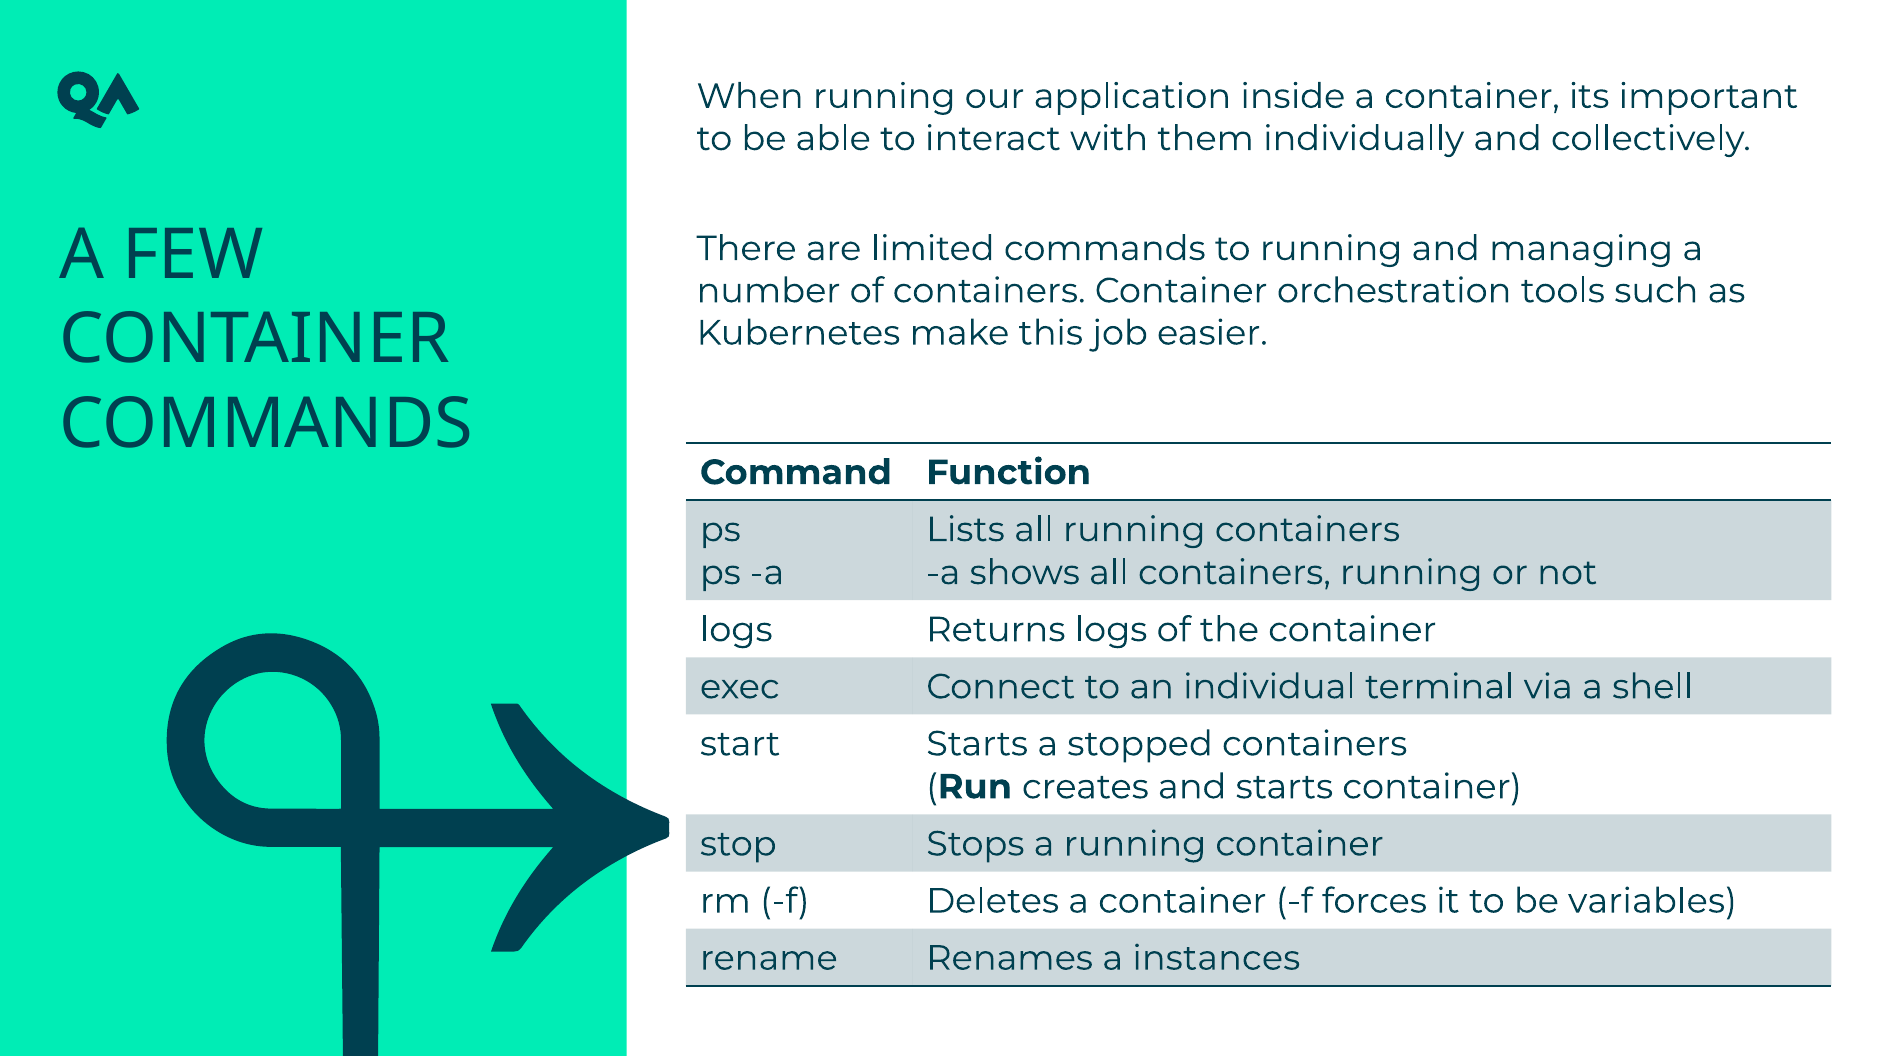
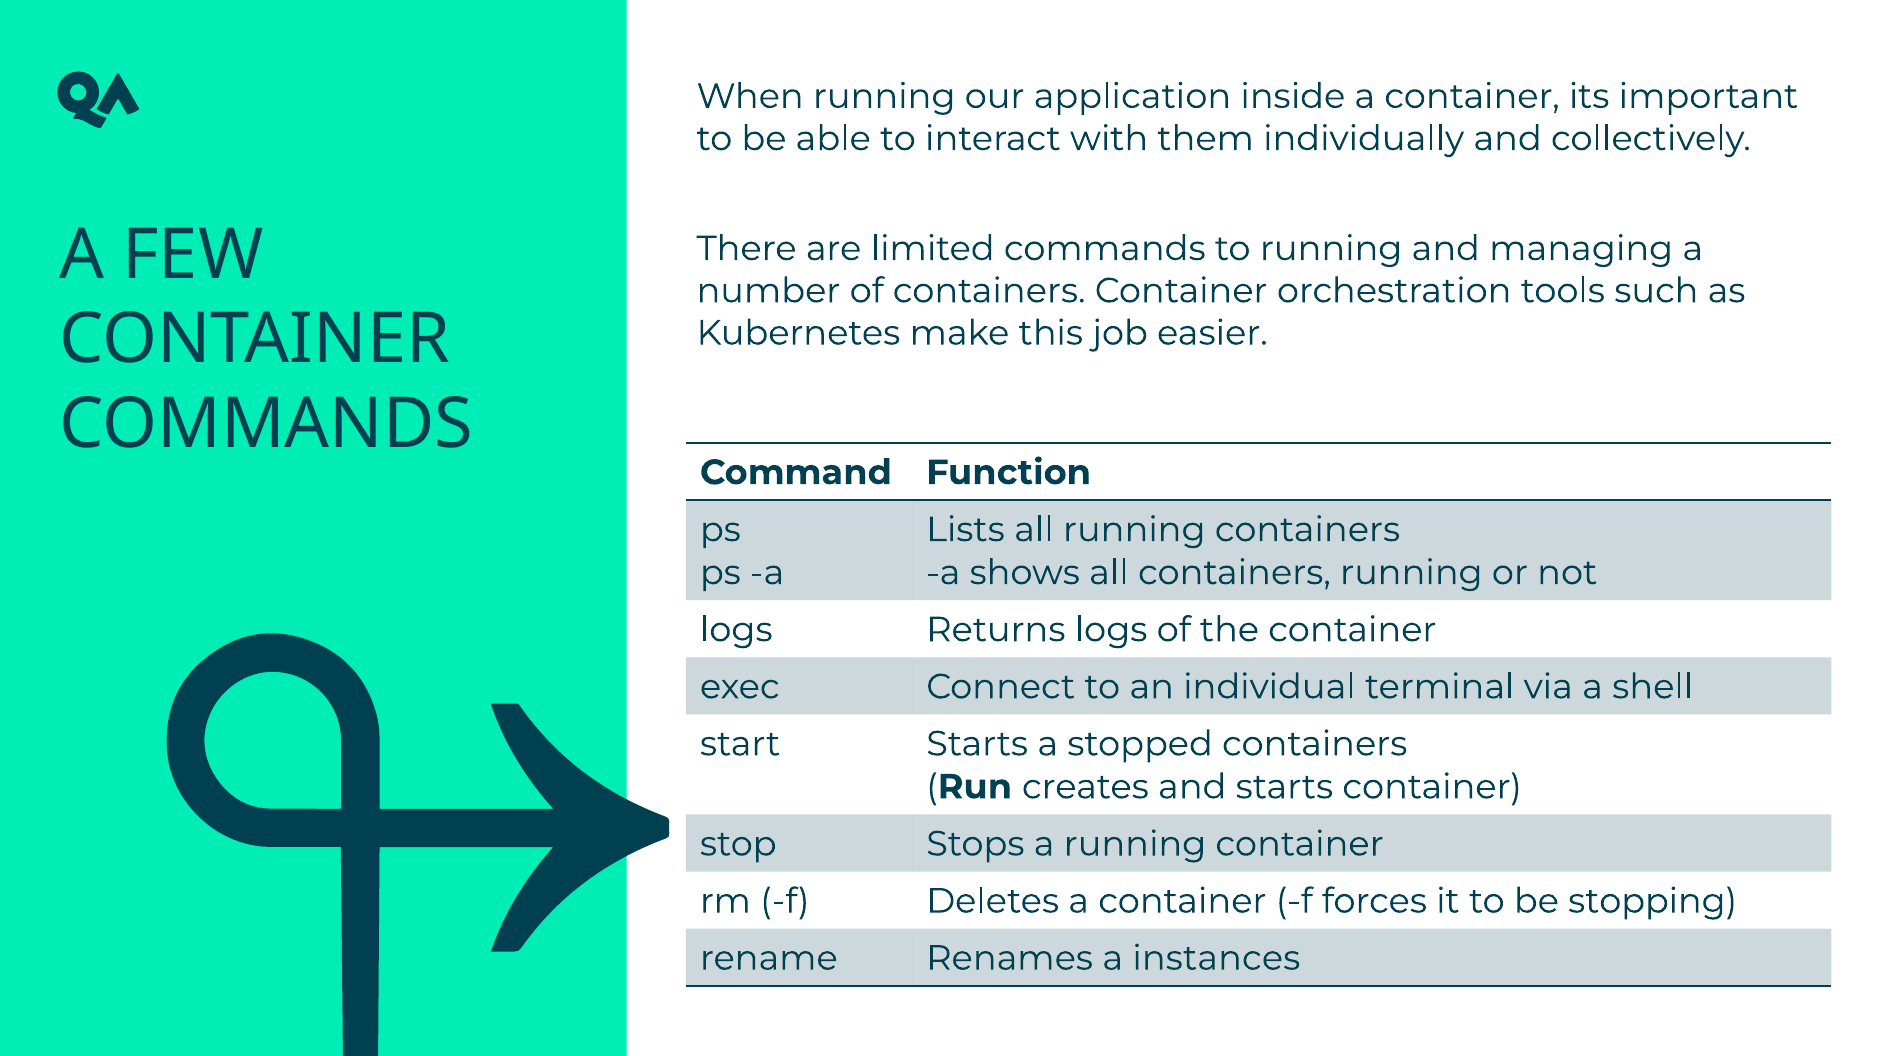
variables: variables -> stopping
